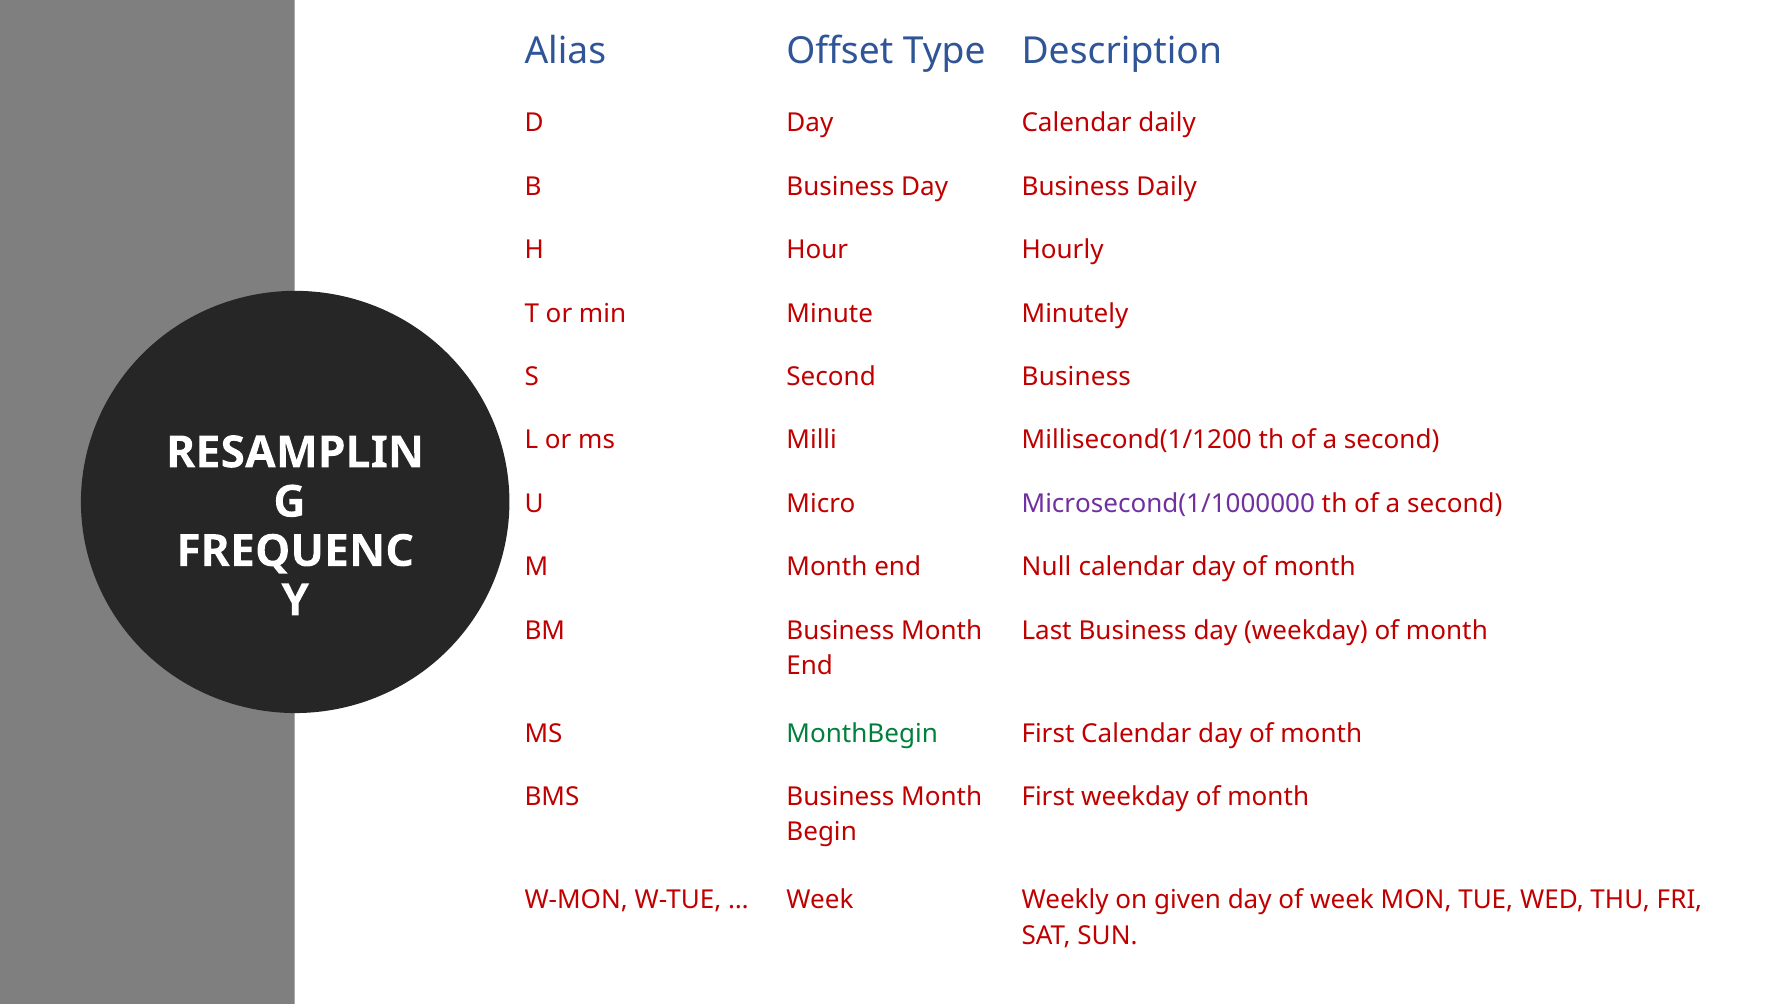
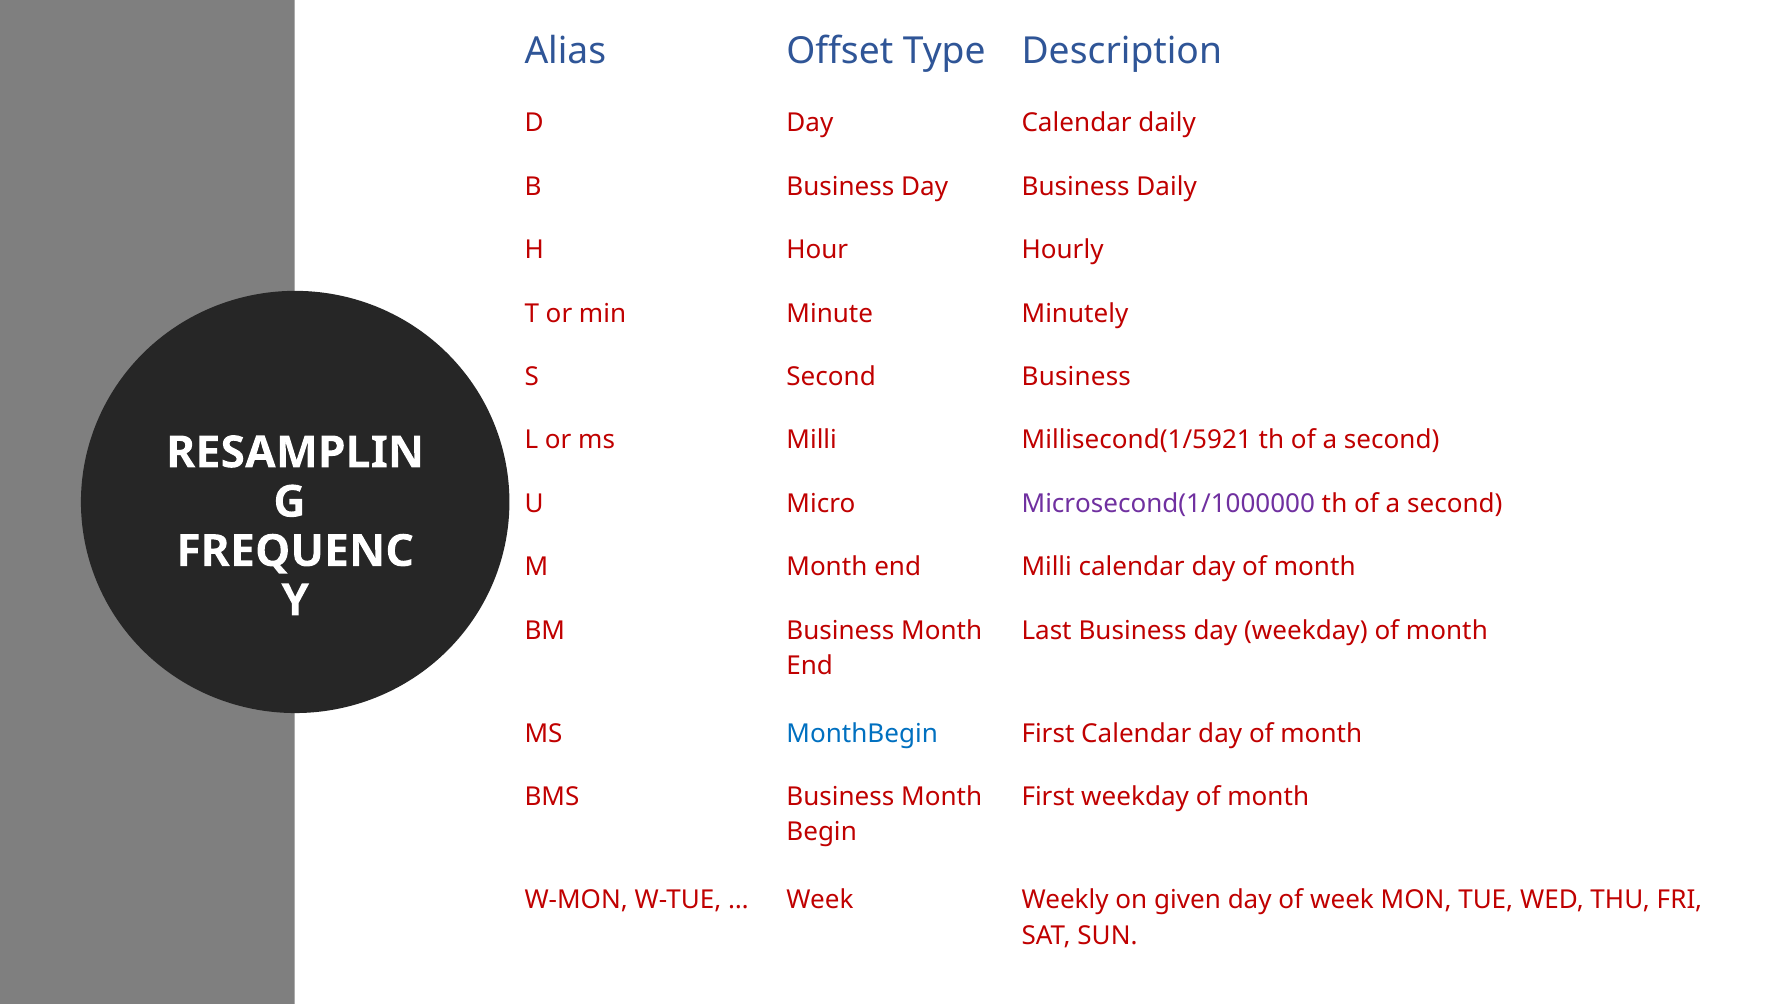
Millisecond(1/1200: Millisecond(1/1200 -> Millisecond(1/5921
end Null: Null -> Milli
MonthBegin colour: green -> blue
